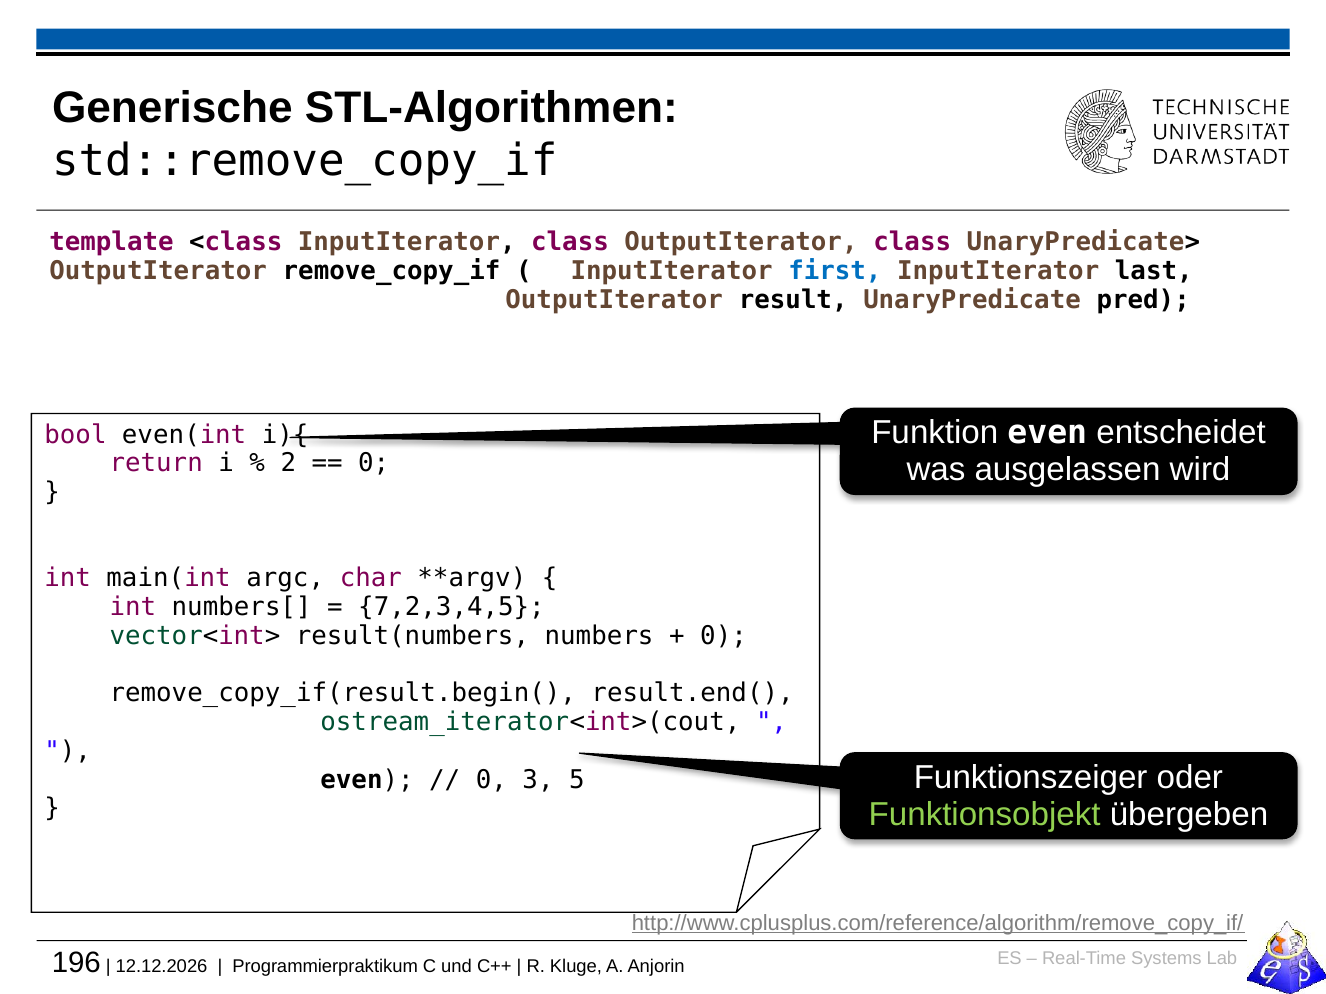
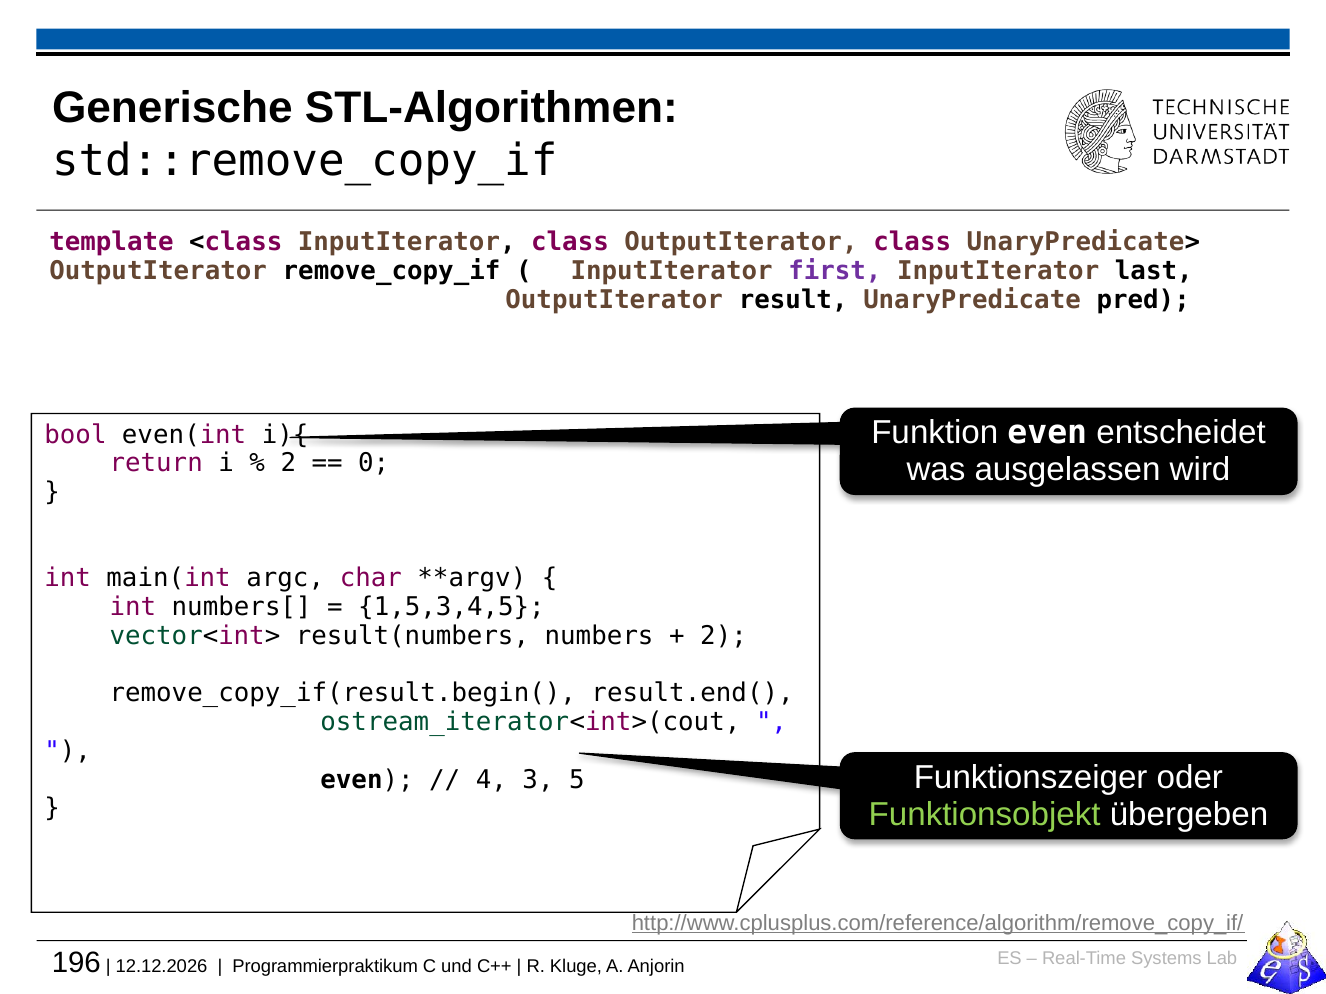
first colour: blue -> purple
7,2,3,4,5: 7,2,3,4,5 -> 1,5,3,4,5
0 at (724, 636): 0 -> 2
0 at (491, 780): 0 -> 4
